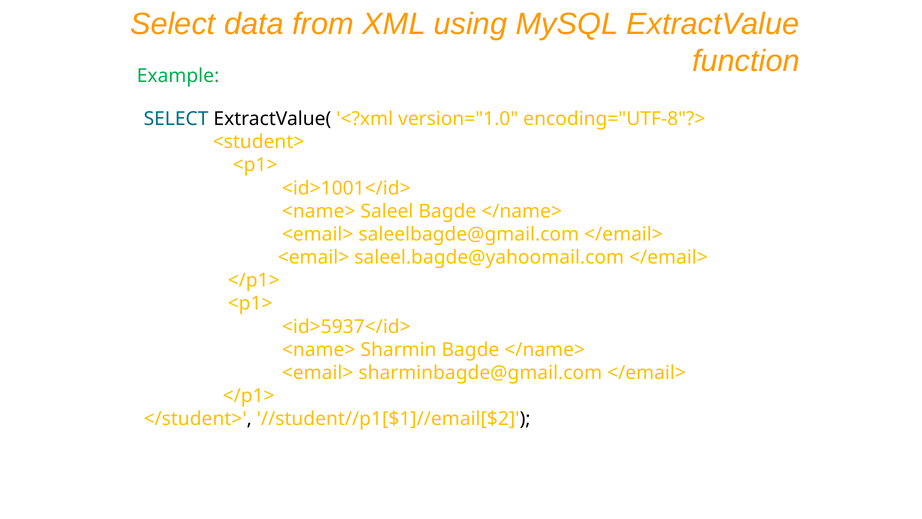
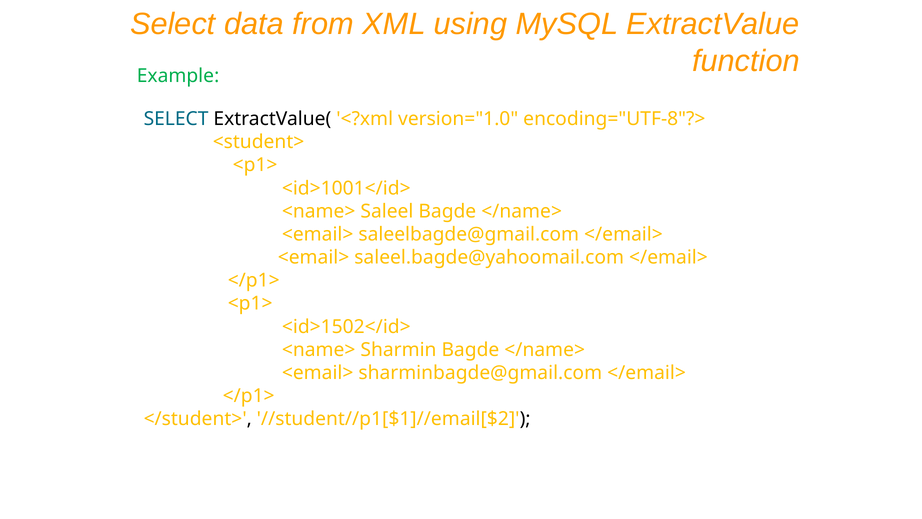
<id>5937</id>: <id>5937</id> -> <id>1502</id>
